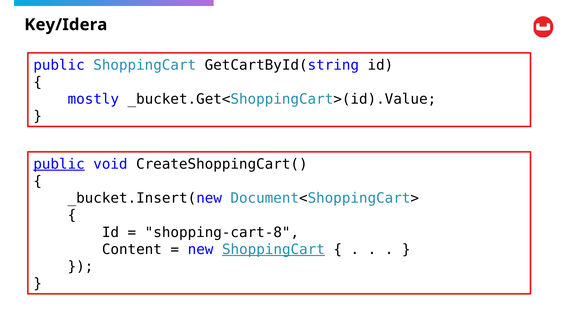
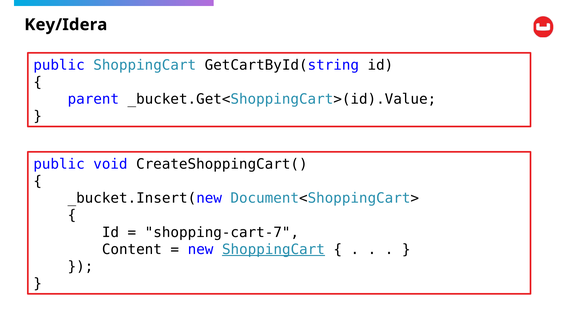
mostly: mostly -> parent
public at (59, 164) underline: present -> none
shopping-cart-8: shopping-cart-8 -> shopping-cart-7
